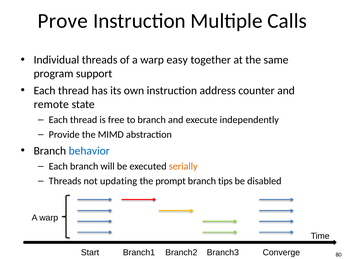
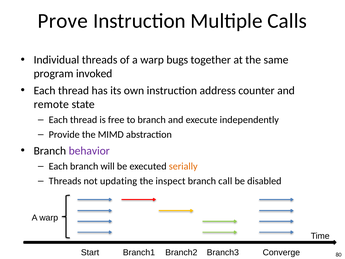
easy: easy -> bugs
support: support -> invoked
behavior colour: blue -> purple
prompt: prompt -> inspect
tips: tips -> call
